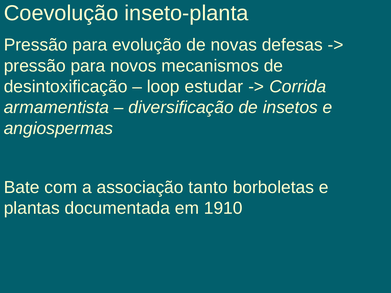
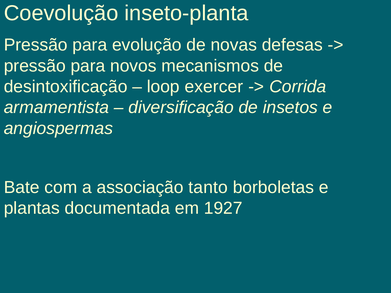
estudar: estudar -> exercer
1910: 1910 -> 1927
